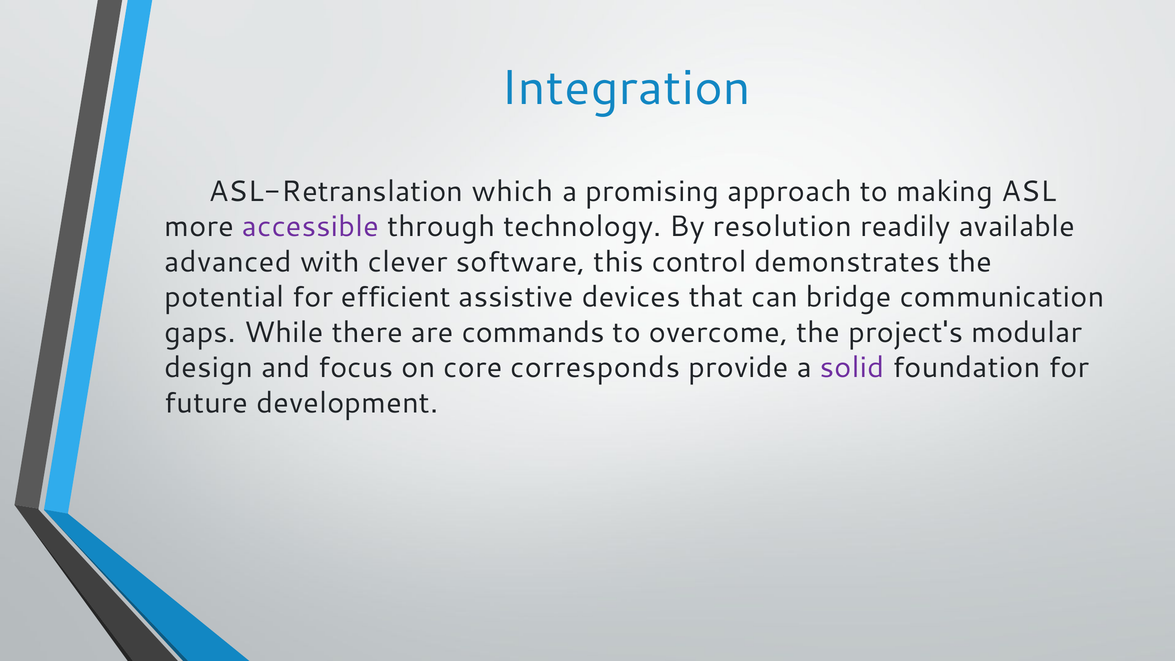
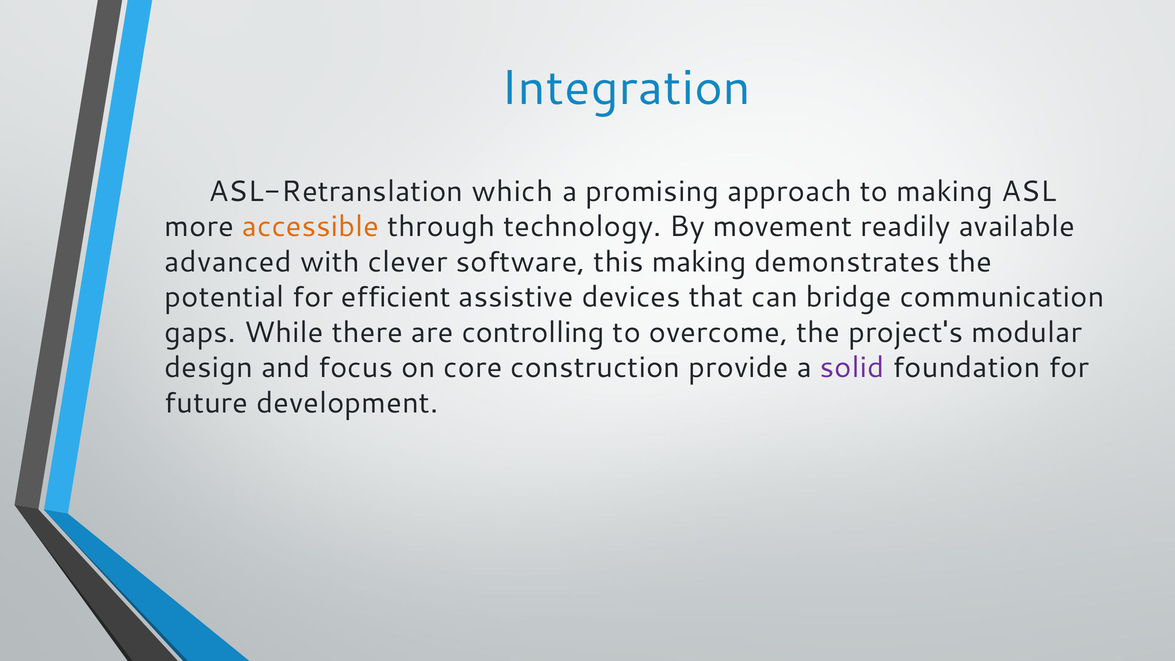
accessible colour: purple -> orange
resolution: resolution -> movement
this control: control -> making
commands: commands -> controlling
corresponds: corresponds -> construction
